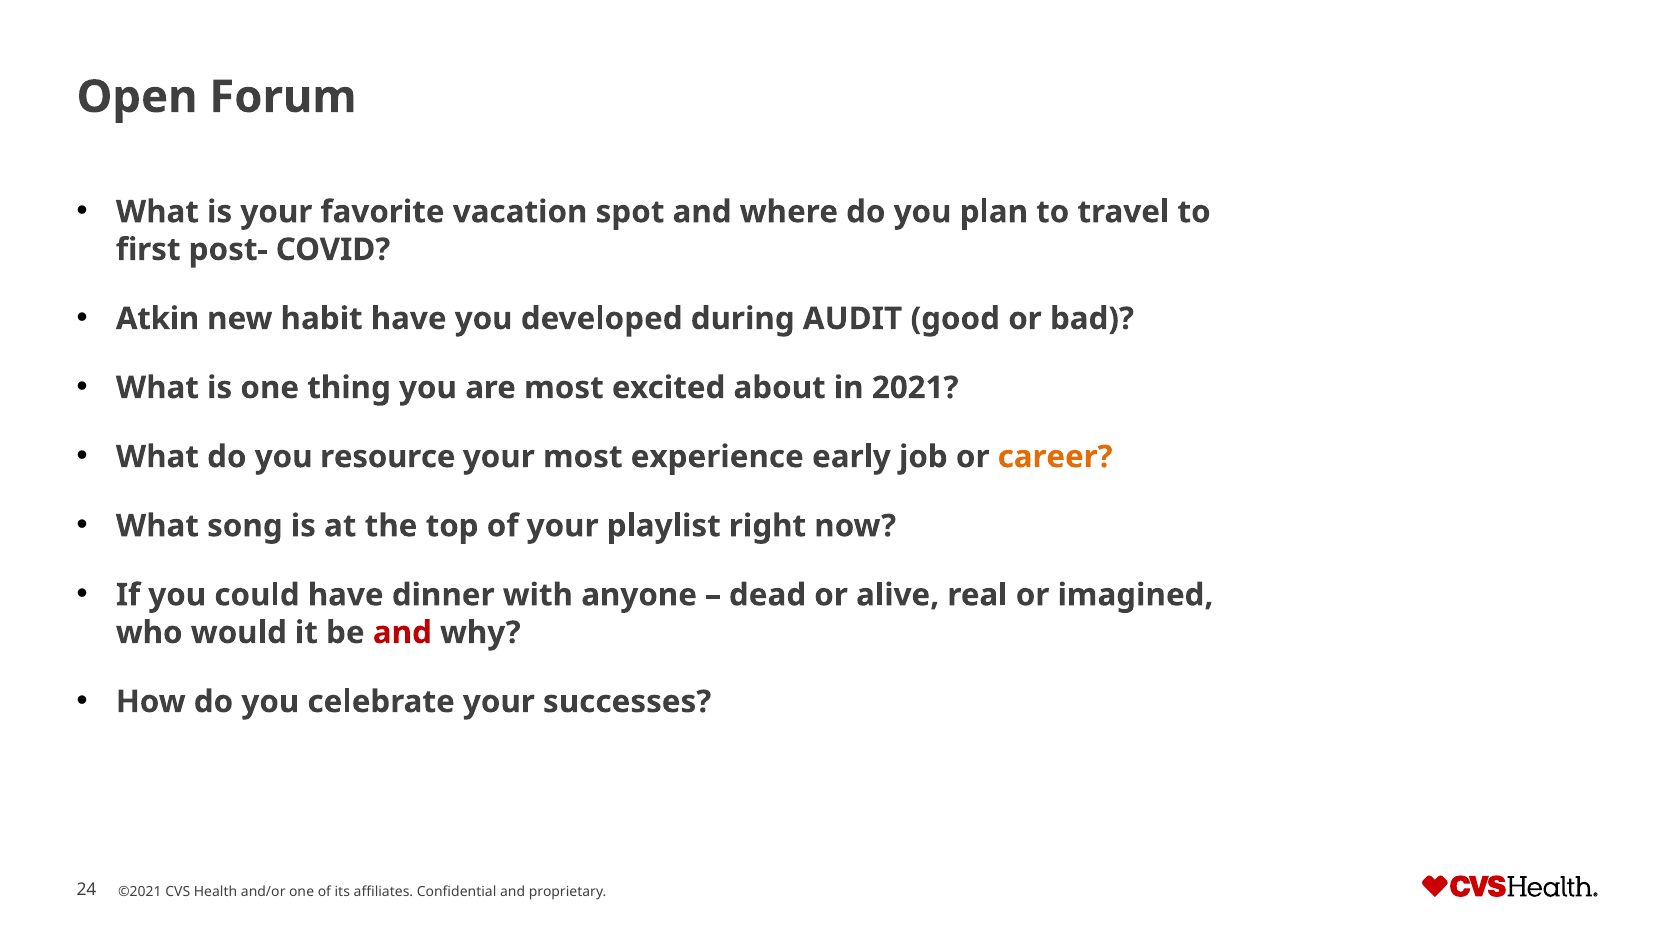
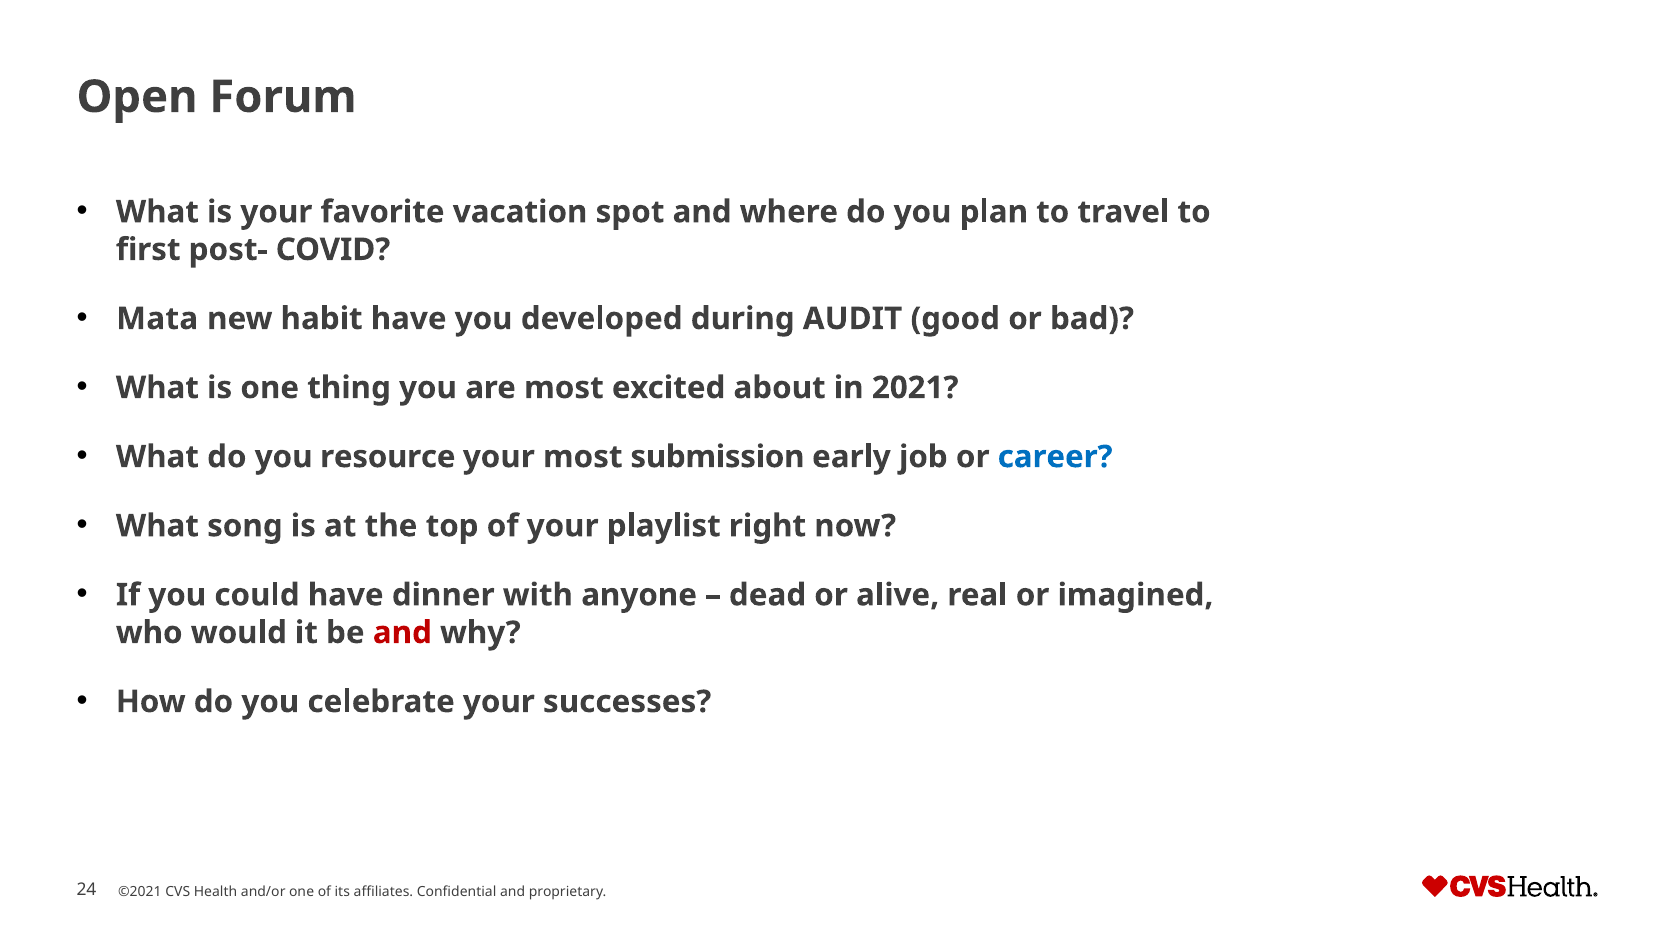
Atkin: Atkin -> Mata
experience: experience -> submission
career colour: orange -> blue
